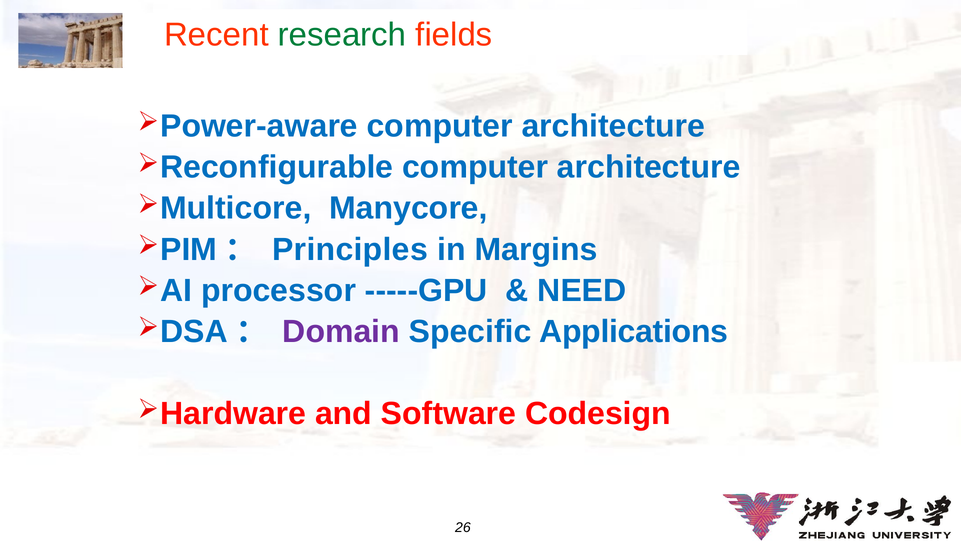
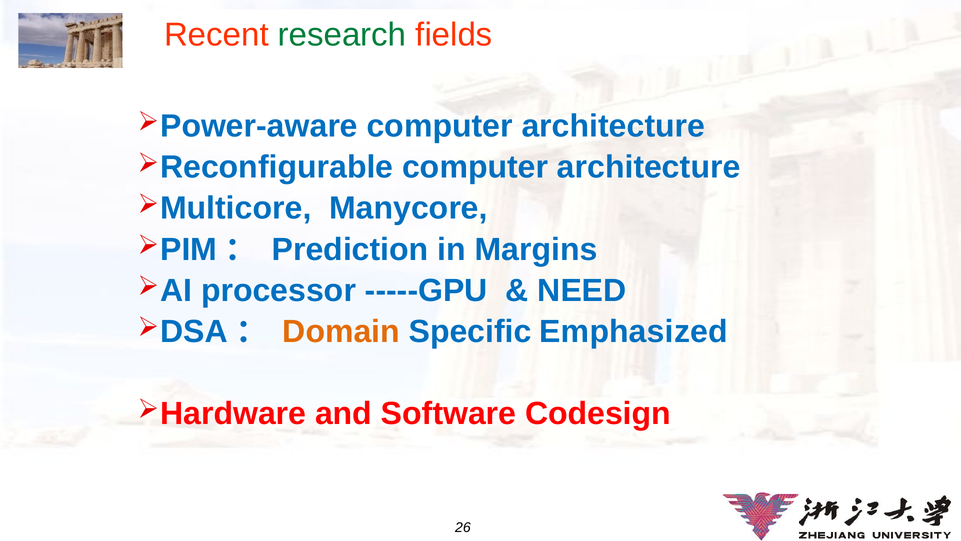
Principles: Principles -> Prediction
Domain colour: purple -> orange
Applications: Applications -> Emphasized
